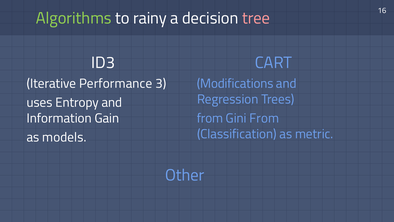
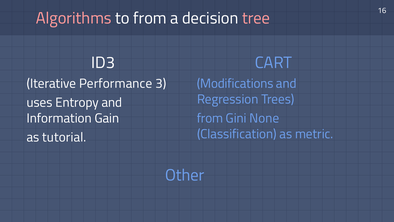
Algorithms colour: light green -> pink
to rainy: rainy -> from
Gini From: From -> None
models: models -> tutorial
